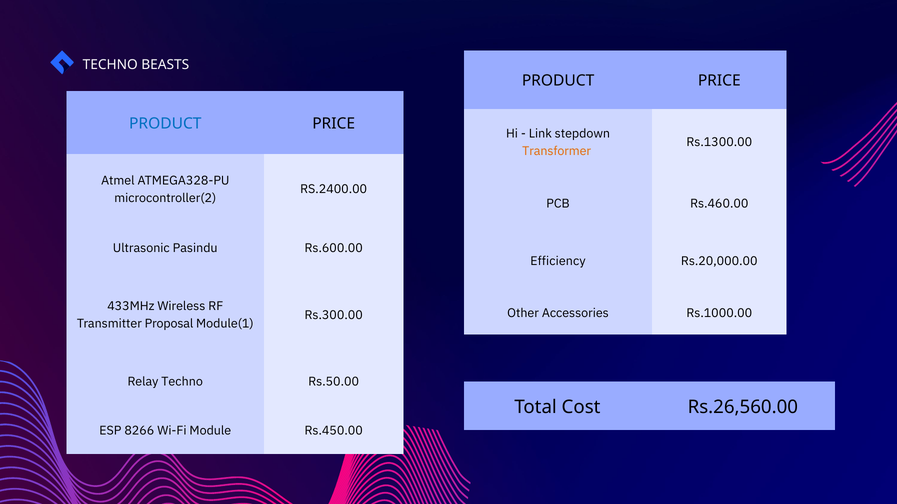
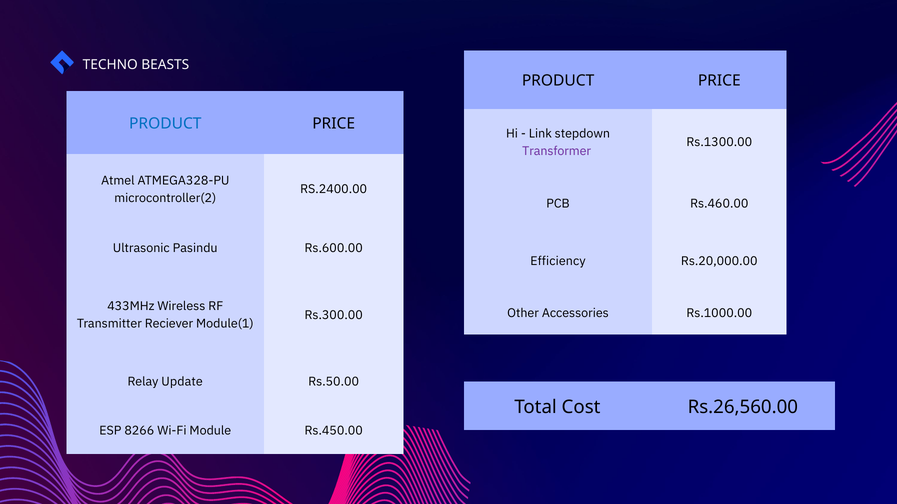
Transformer colour: orange -> purple
Proposal: Proposal -> Reciever
Relay Techno: Techno -> Update
